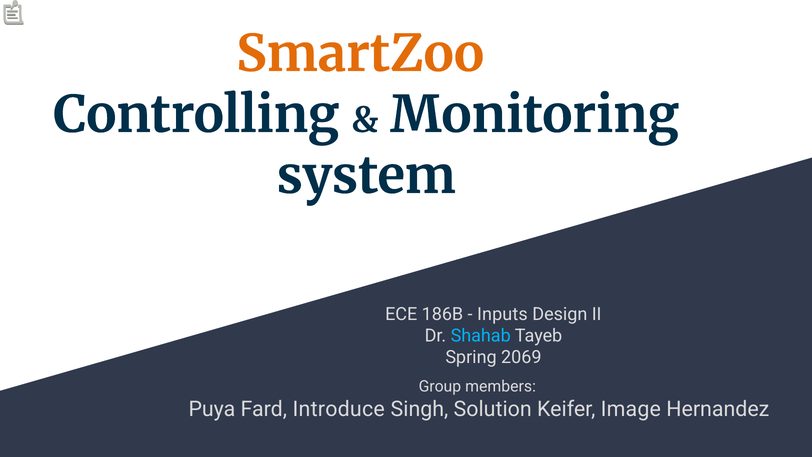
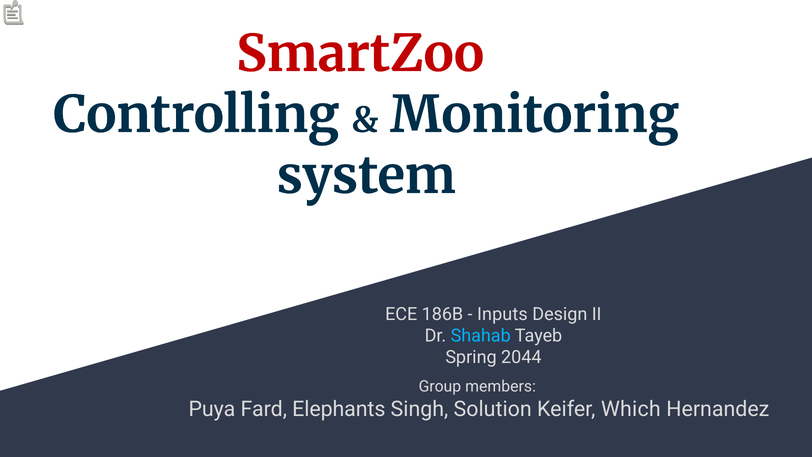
SmartZoo colour: orange -> red
2069: 2069 -> 2044
Introduce: Introduce -> Elephants
Image: Image -> Which
